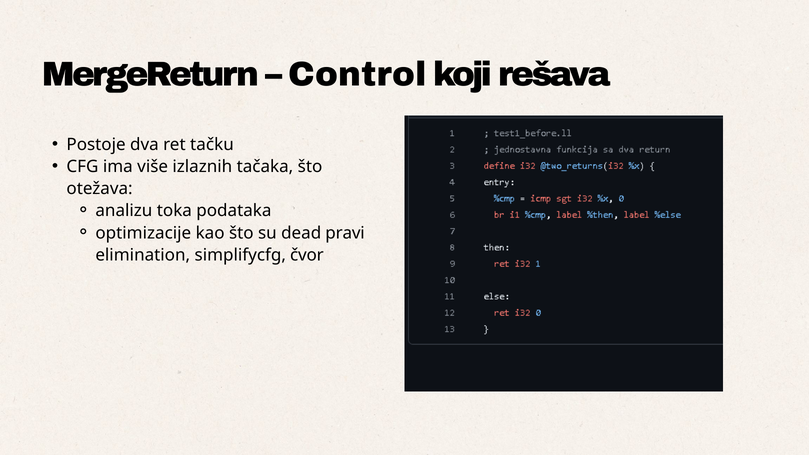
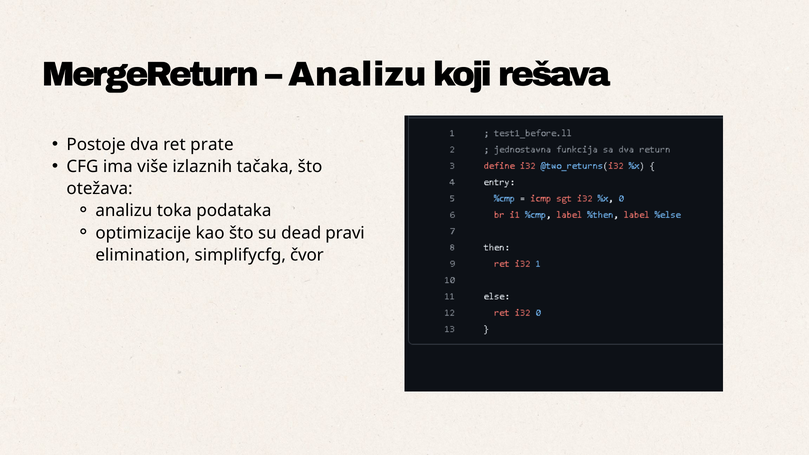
Control at (358, 74): Control -> Analizu
tačku: tačku -> prate
